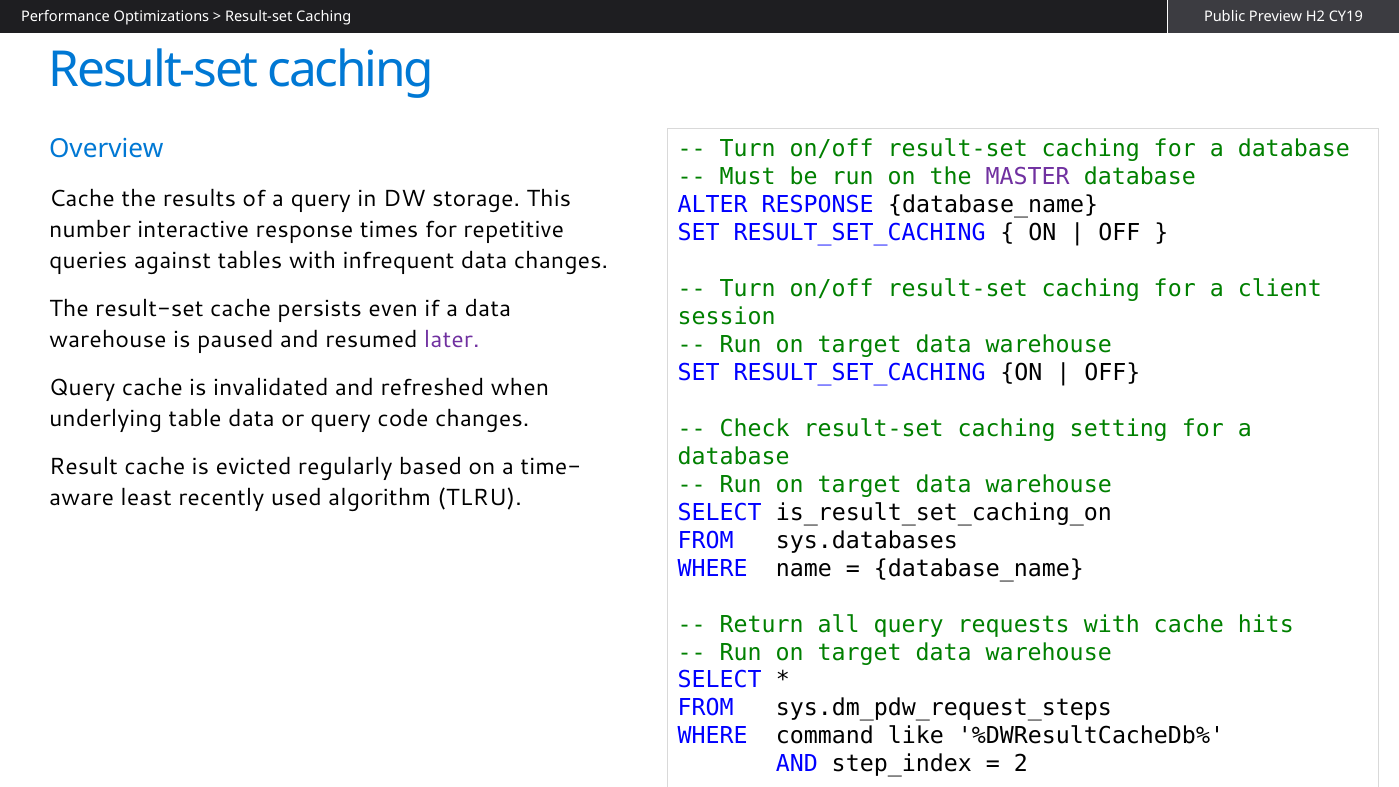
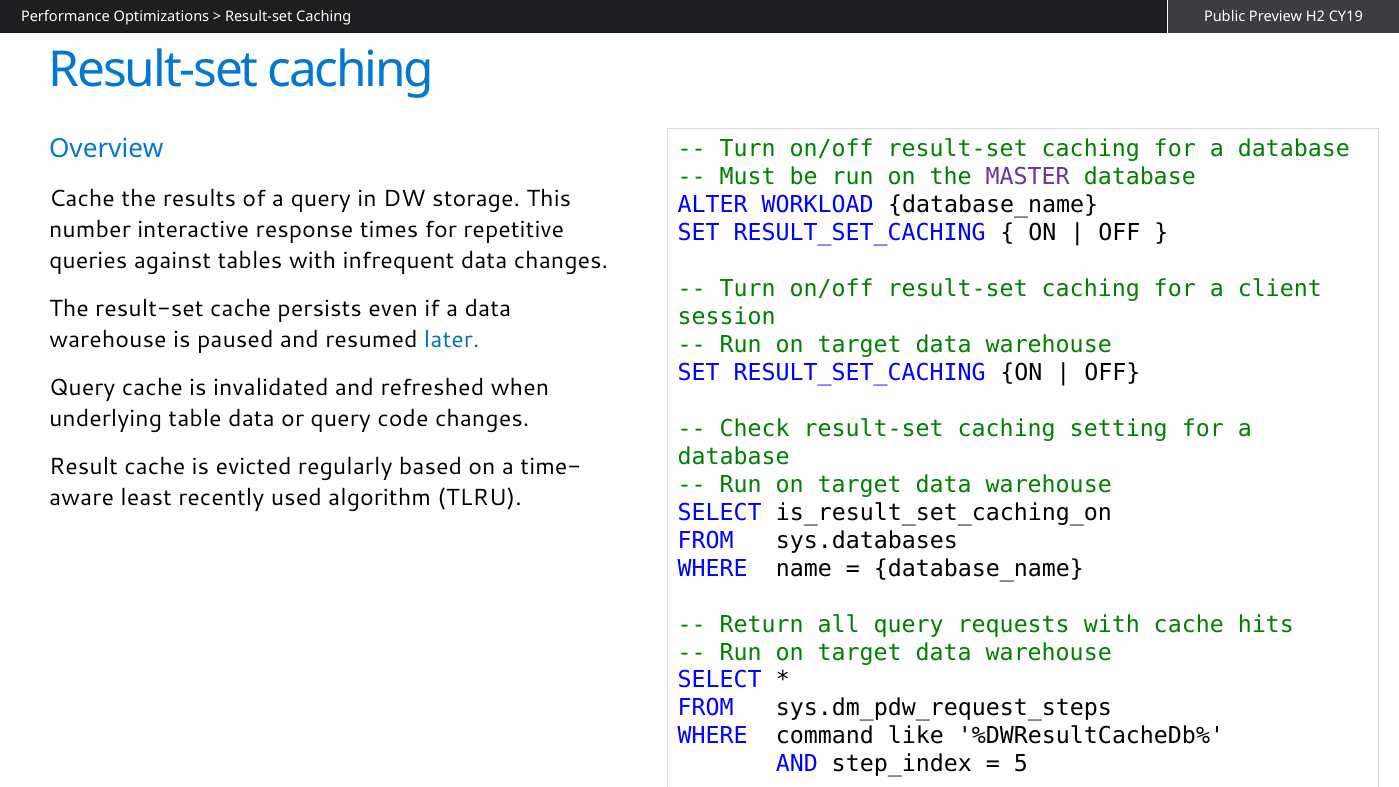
ALTER RESPONSE: RESPONSE -> WORKLOAD
later colour: purple -> blue
2: 2 -> 5
